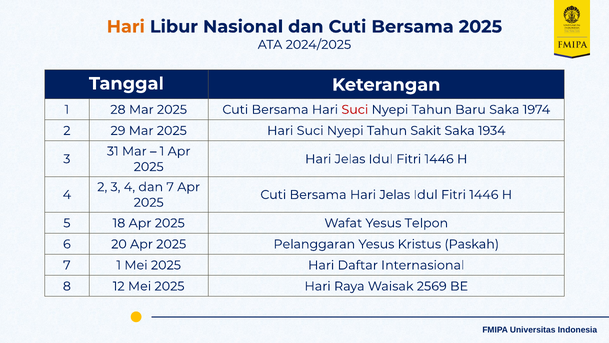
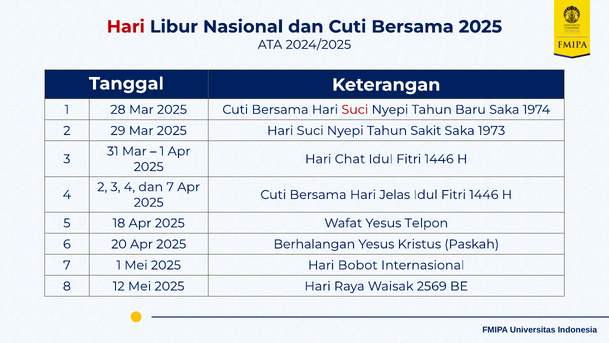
Hari at (126, 27) colour: orange -> red
1934: 1934 -> 1973
Jelas at (350, 159): Jelas -> Chat
Pelanggaran: Pelanggaran -> Berhalangan
Daftar: Daftar -> Bobot
